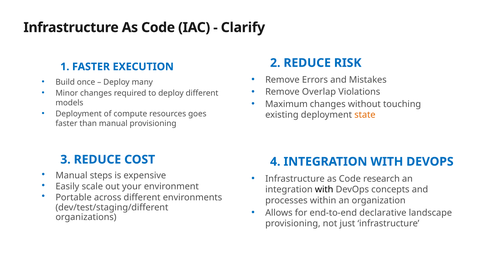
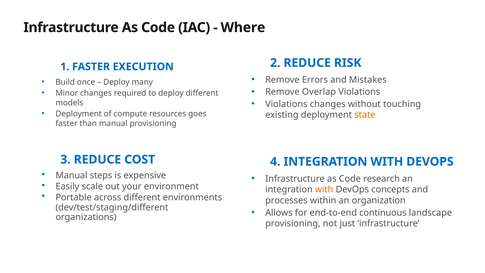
Clarify: Clarify -> Where
Maximum at (286, 104): Maximum -> Violations
with at (324, 189) colour: black -> orange
declarative: declarative -> continuous
